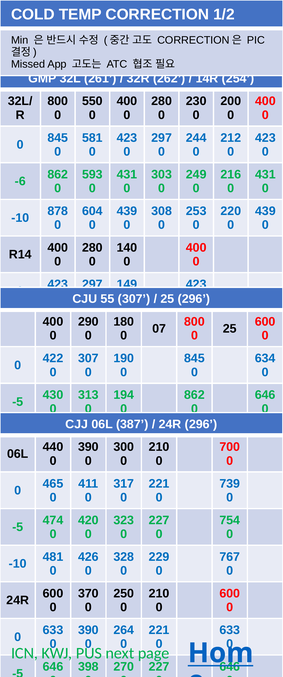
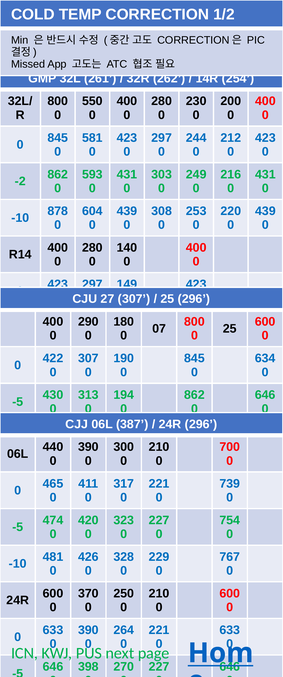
-6: -6 -> -2
55: 55 -> 27
